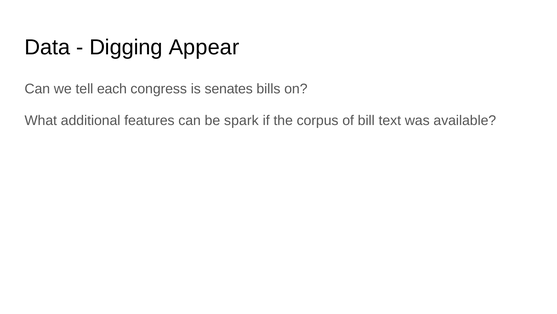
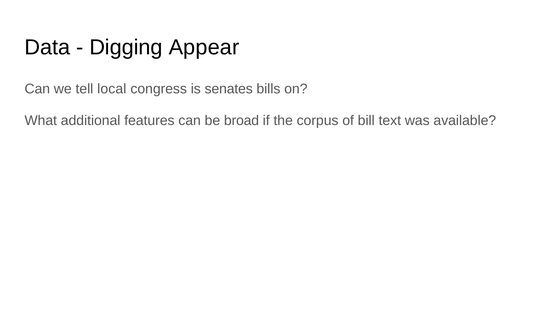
each: each -> local
spark: spark -> broad
